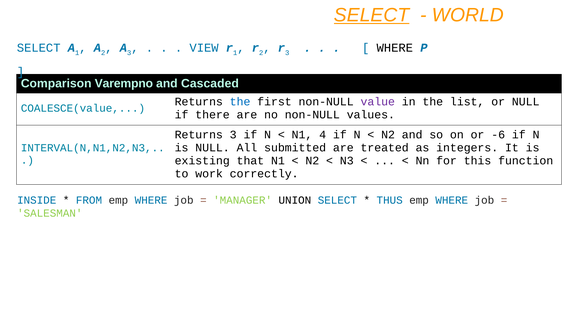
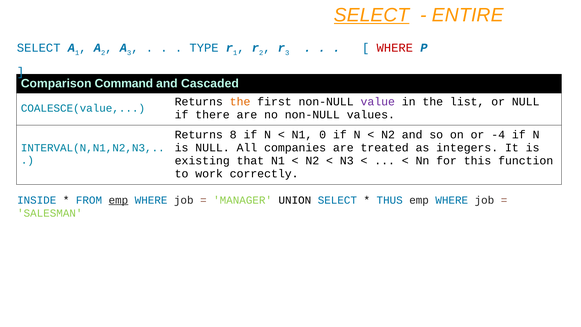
WORLD: WORLD -> ENTIRE
VIEW: VIEW -> TYPE
WHERE at (395, 48) colour: black -> red
Varempno: Varempno -> Command
the at (240, 102) colour: blue -> orange
Returns 3: 3 -> 8
4: 4 -> 0
-6: -6 -> -4
submitted: submitted -> companies
emp at (118, 200) underline: none -> present
